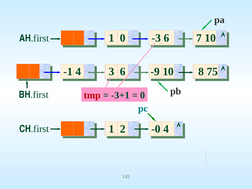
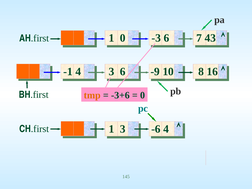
7 10: 10 -> 43
75: 75 -> 16
tmp colour: red -> orange
-3+1: -3+1 -> -3+6
1 2: 2 -> 3
-0: -0 -> -6
